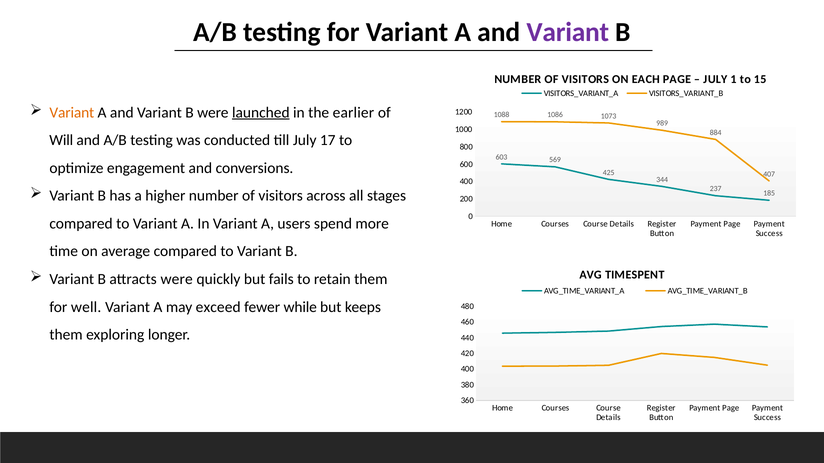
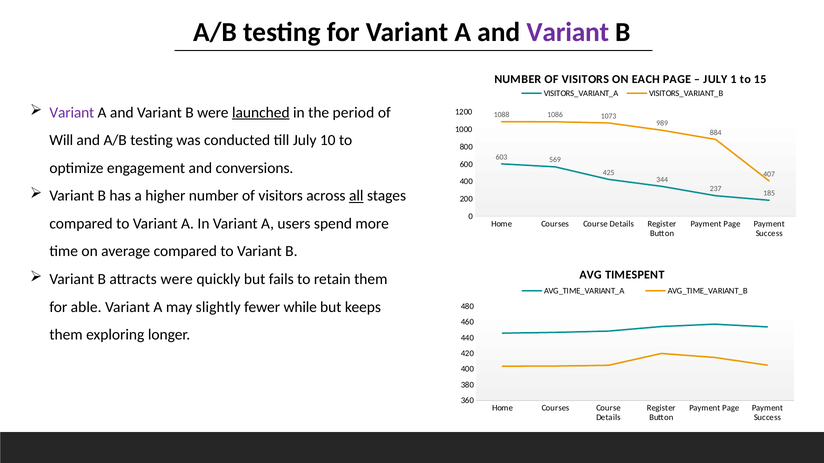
Variant at (72, 113) colour: orange -> purple
earlier: earlier -> period
17: 17 -> 10
all underline: none -> present
well: well -> able
exceed: exceed -> slightly
